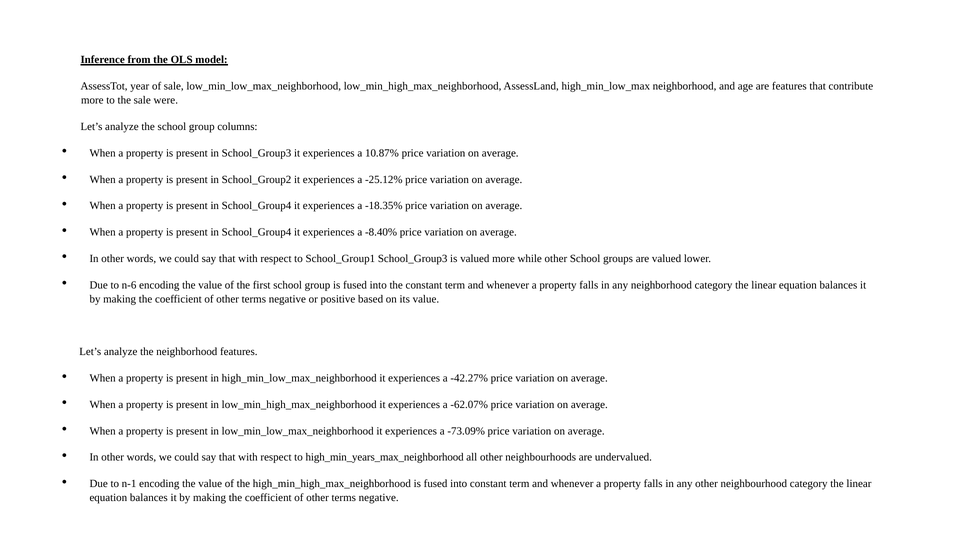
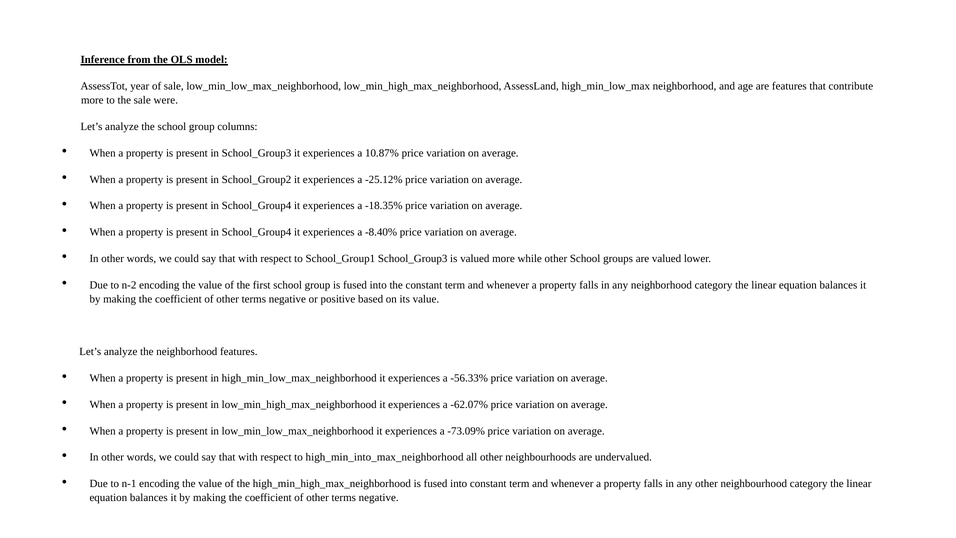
n-6: n-6 -> n-2
-42.27%: -42.27% -> -56.33%
high_min_years_max_neighborhood: high_min_years_max_neighborhood -> high_min_into_max_neighborhood
